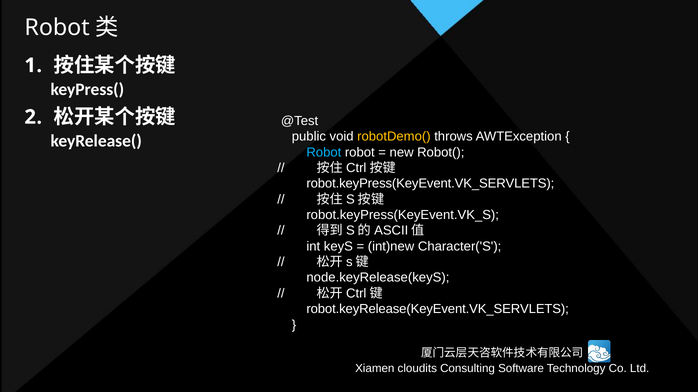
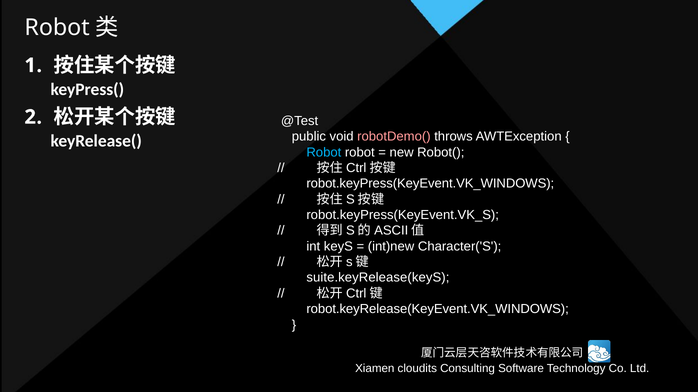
robotDemo( colour: yellow -> pink
robot.keyPress(KeyEvent.VK_SERVLETS: robot.keyPress(KeyEvent.VK_SERVLETS -> robot.keyPress(KeyEvent.VK_WINDOWS
node.keyRelease(keyS: node.keyRelease(keyS -> suite.keyRelease(keyS
robot.keyRelease(KeyEvent.VK_SERVLETS: robot.keyRelease(KeyEvent.VK_SERVLETS -> robot.keyRelease(KeyEvent.VK_WINDOWS
